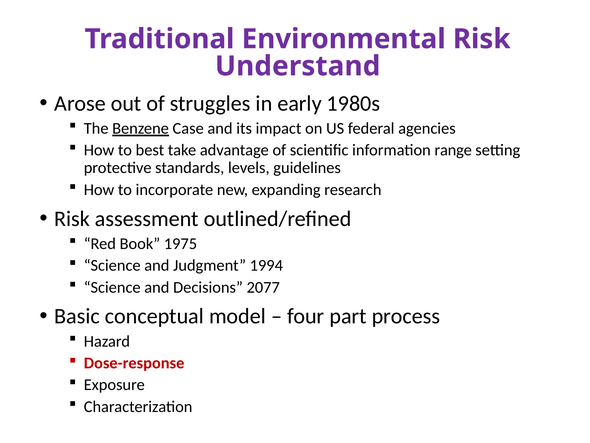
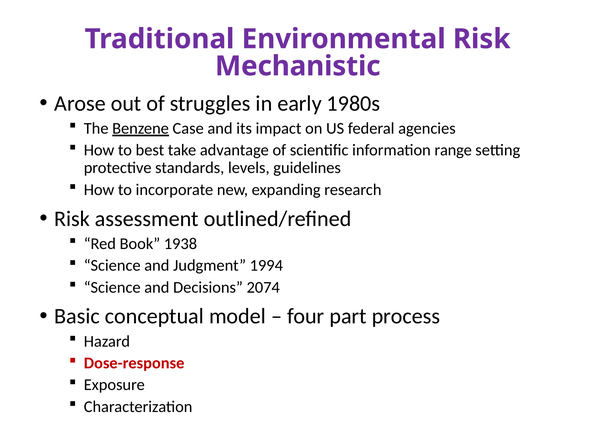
Understand: Understand -> Mechanistic
1975: 1975 -> 1938
2077: 2077 -> 2074
